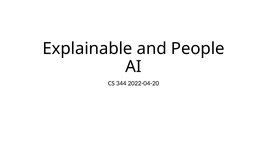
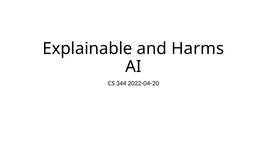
People: People -> Harms
